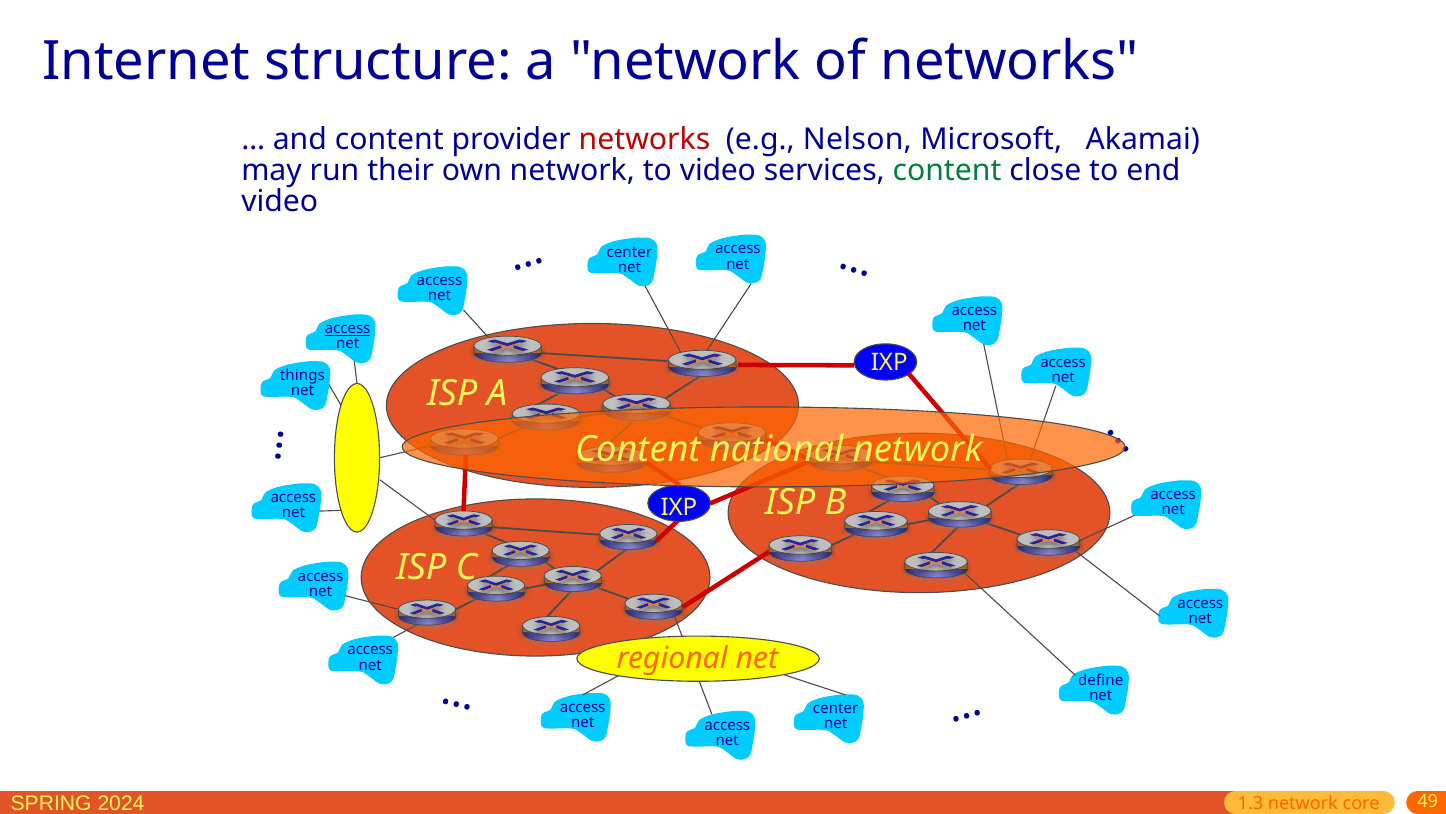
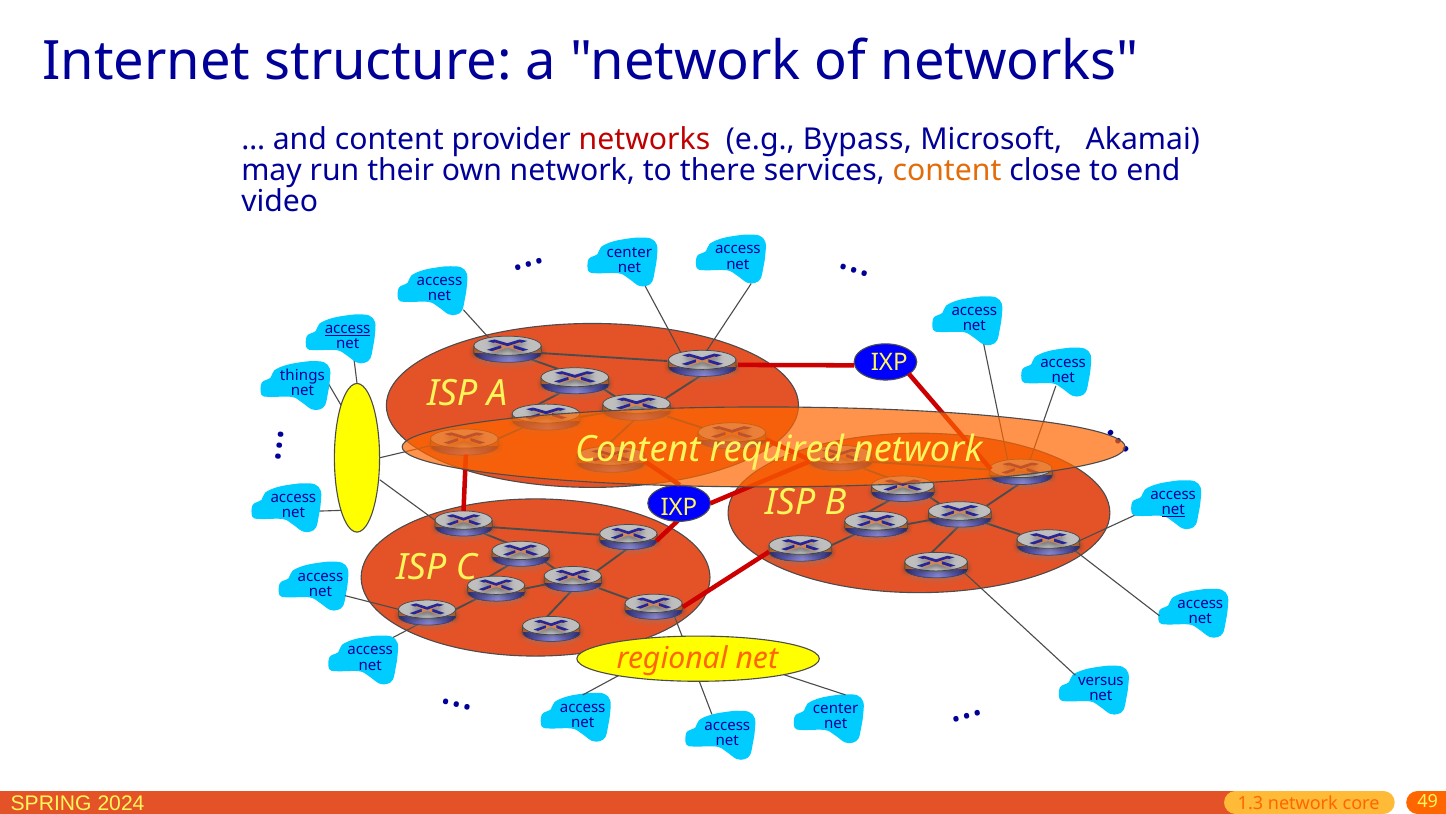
Nelson: Nelson -> Bypass
to video: video -> there
content at (947, 171) colour: green -> orange
national: national -> required
net at (1173, 509) underline: none -> present
define: define -> versus
